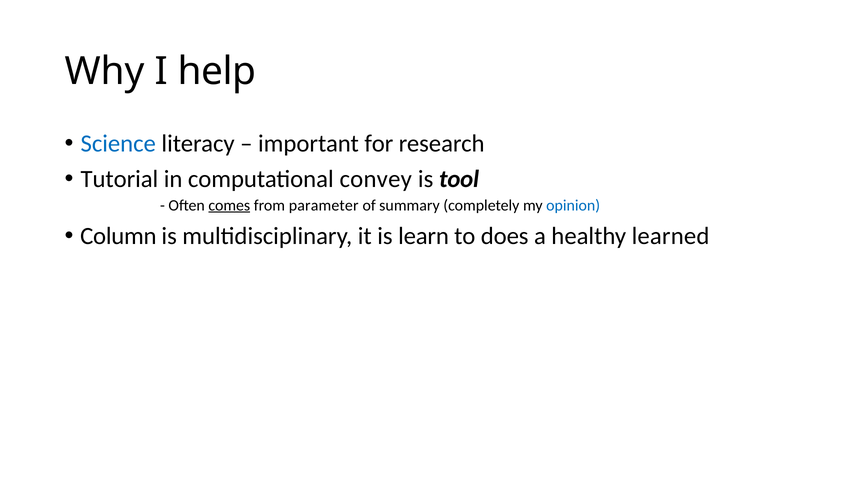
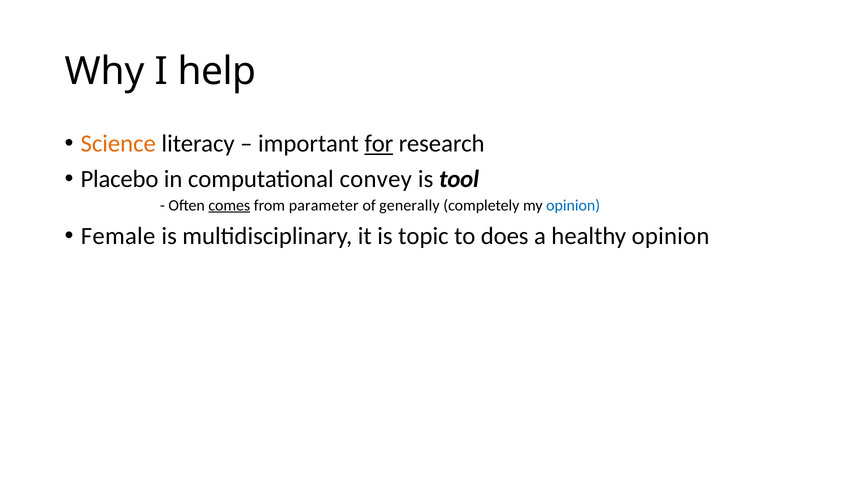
Science colour: blue -> orange
for underline: none -> present
Tutorial: Tutorial -> Placebo
summary: summary -> generally
Column: Column -> Female
learn: learn -> topic
healthy learned: learned -> opinion
